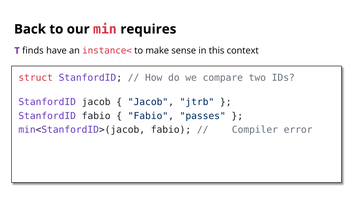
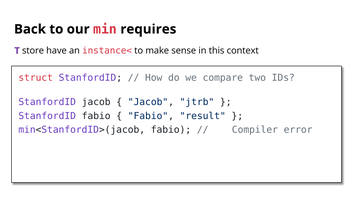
finds: finds -> store
passes: passes -> result
